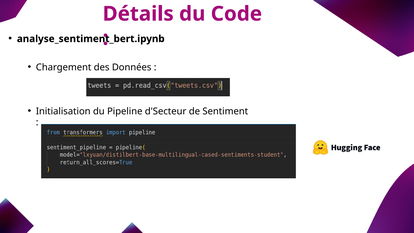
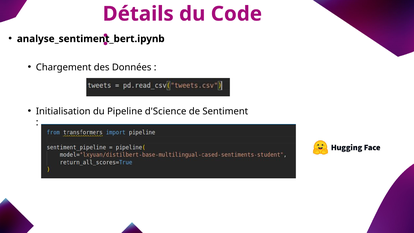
d'Secteur: d'Secteur -> d'Science
